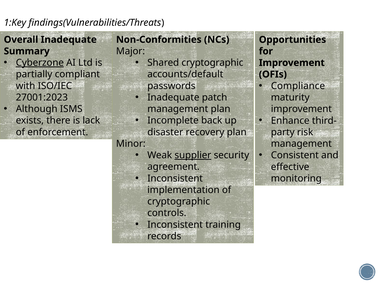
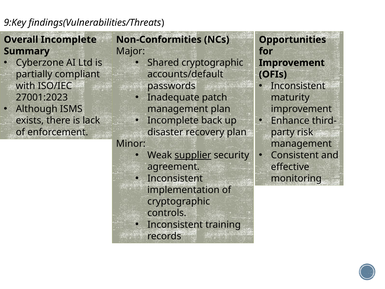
1:Key: 1:Key -> 9:Key
Overall Inadequate: Inadequate -> Incomplete
Cyberzone underline: present -> none
Compliance at (298, 86): Compliance -> Inconsistent
